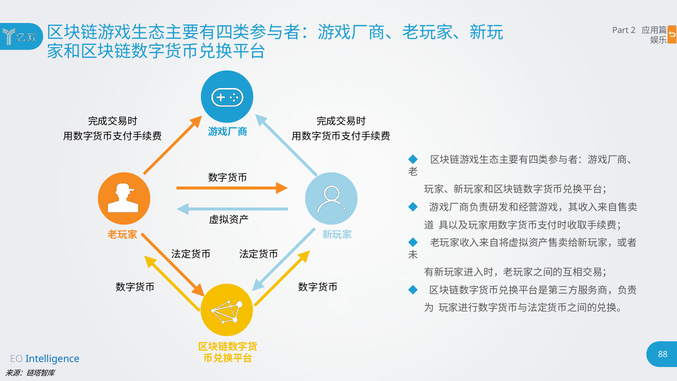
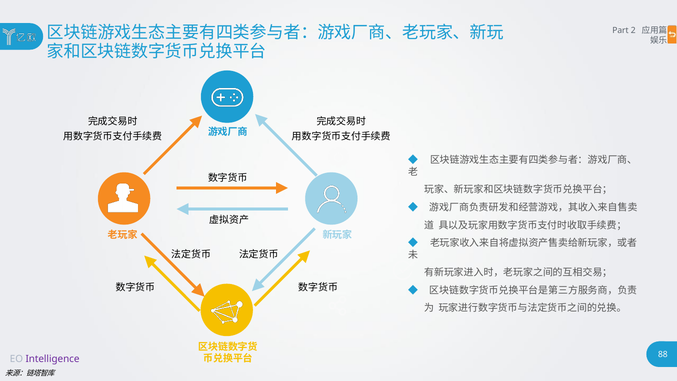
Intelligence colour: blue -> purple
